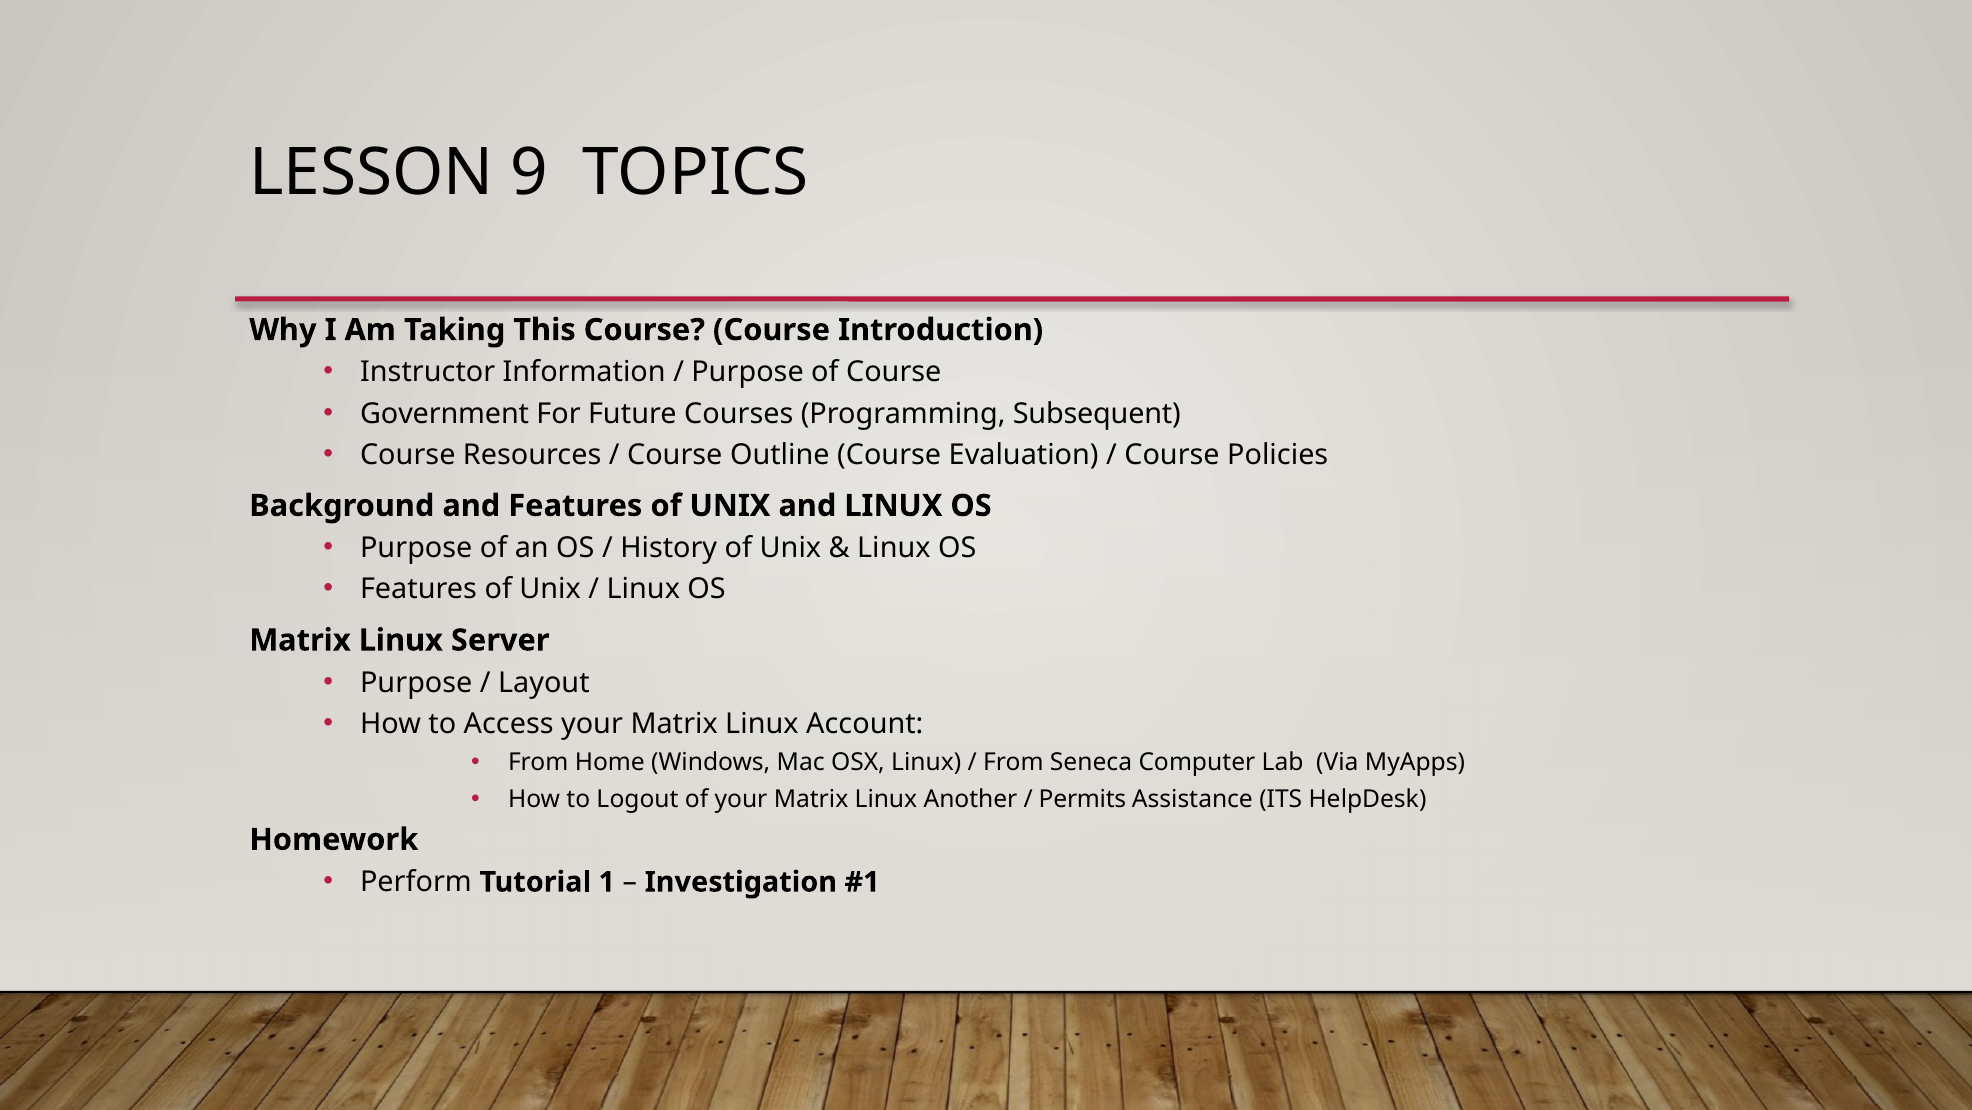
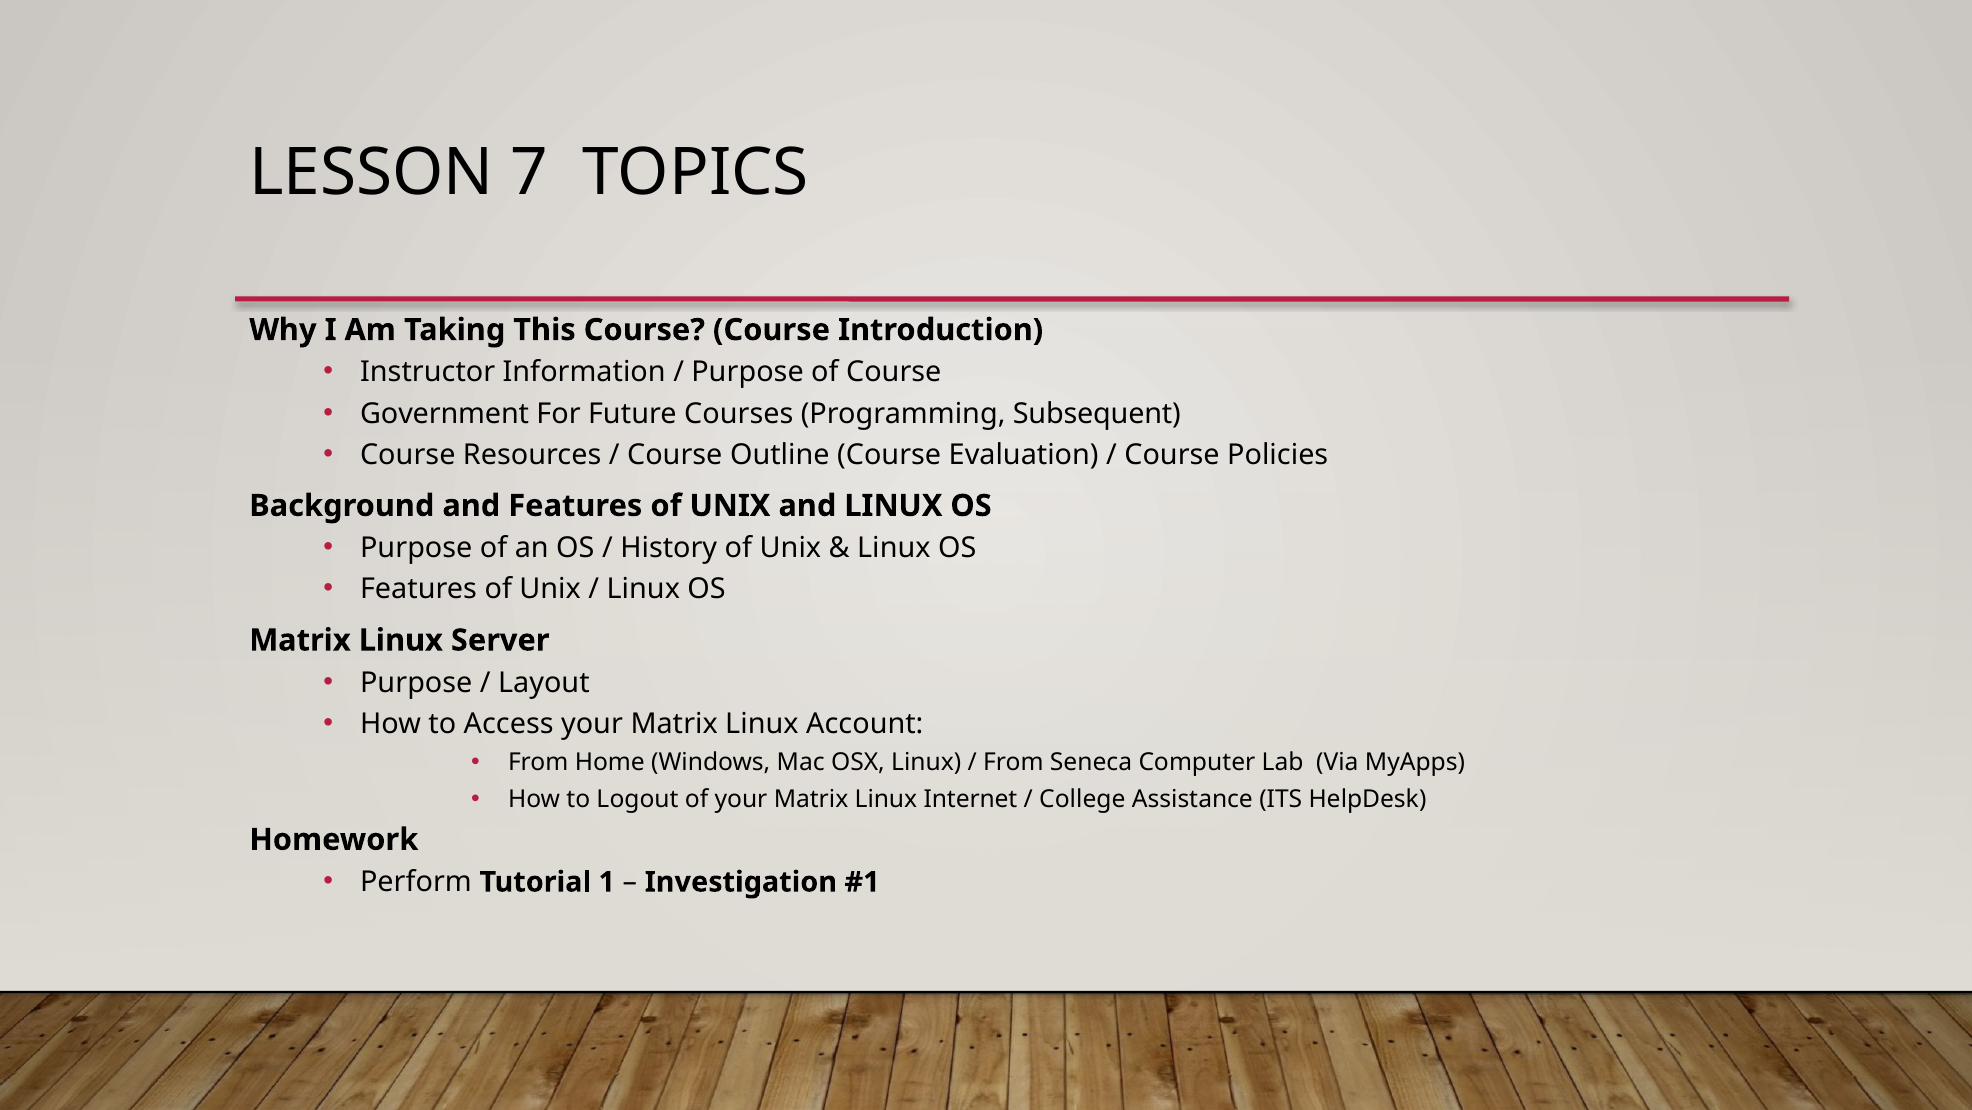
9: 9 -> 7
Another: Another -> Internet
Permits: Permits -> College
